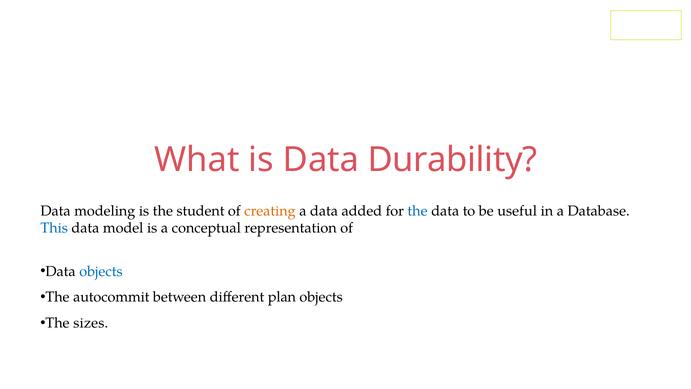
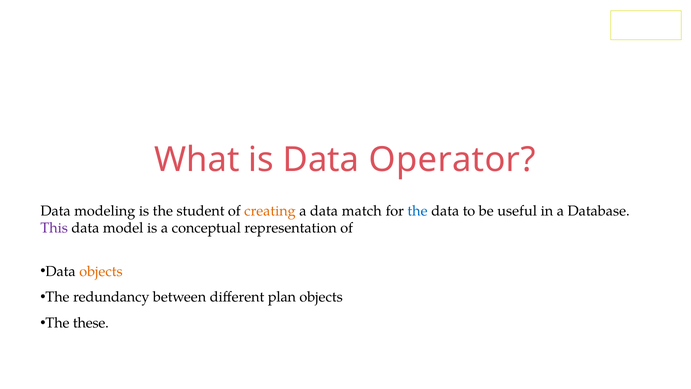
Durability: Durability -> Operator
added: added -> match
This colour: blue -> purple
objects at (101, 271) colour: blue -> orange
autocommit: autocommit -> redundancy
sizes: sizes -> these
